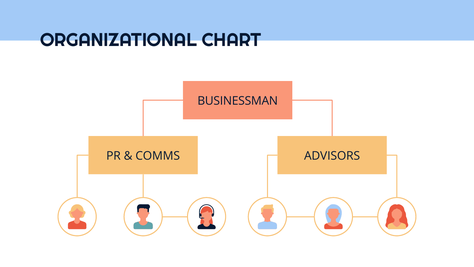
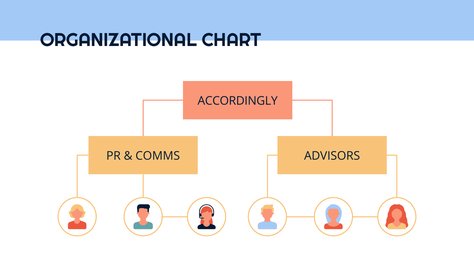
BUSINESSMAN: BUSINESSMAN -> ACCORDINGLY
